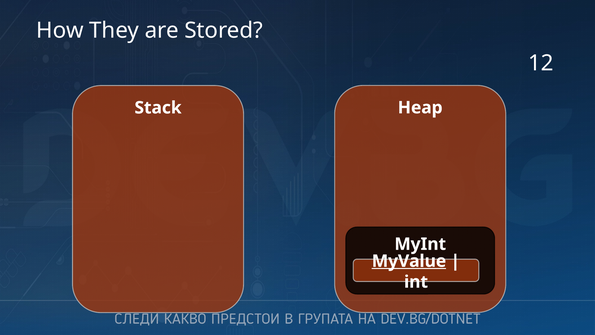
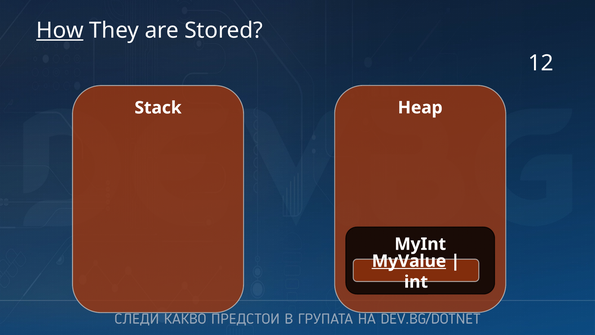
How underline: none -> present
